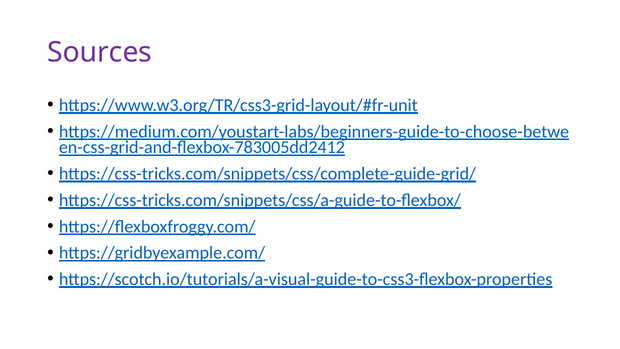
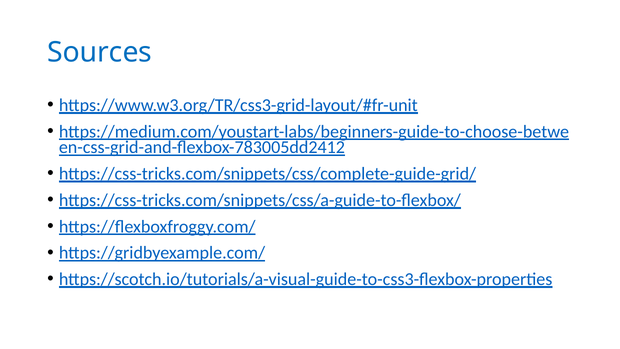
Sources colour: purple -> blue
